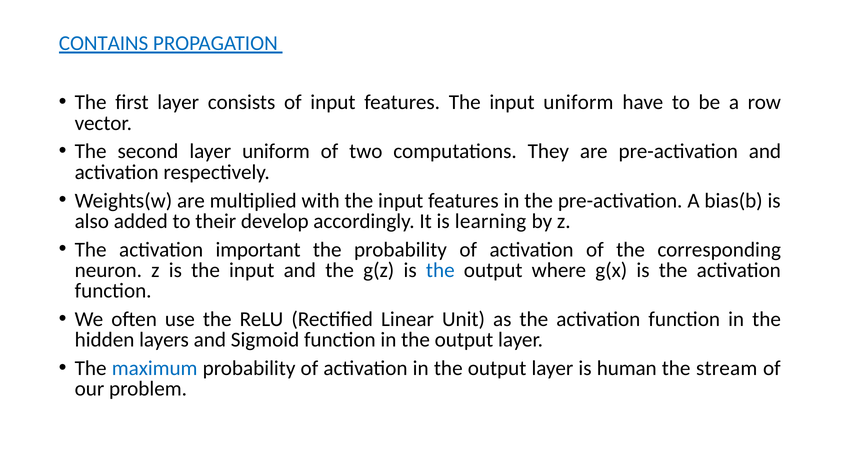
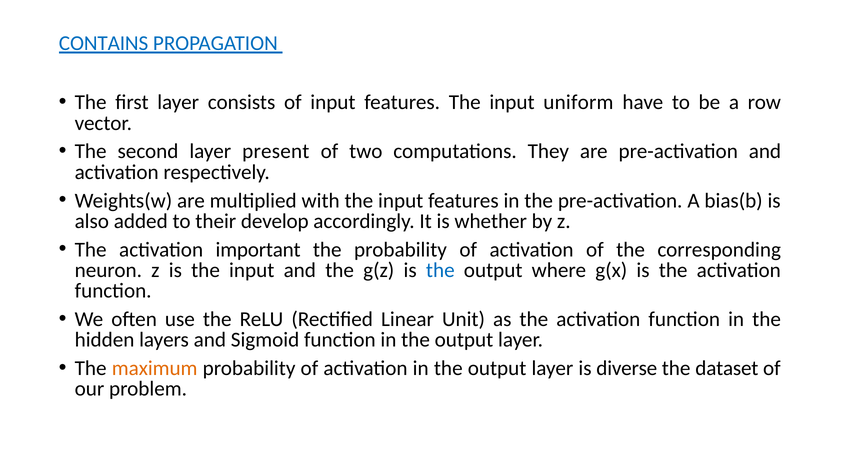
layer uniform: uniform -> present
learning: learning -> whether
maximum colour: blue -> orange
human: human -> diverse
stream: stream -> dataset
